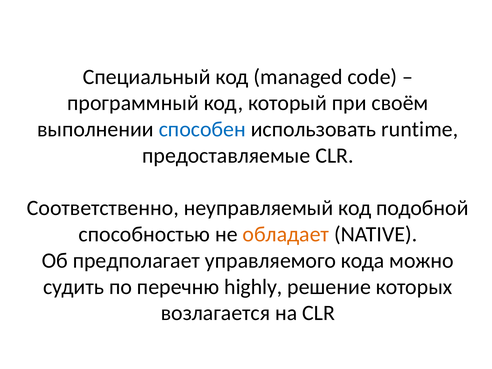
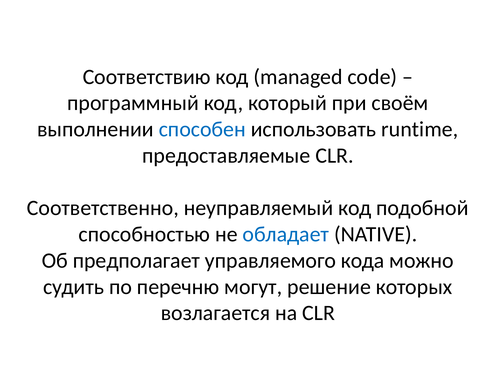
Специальный: Специальный -> Соответствию
обладает colour: orange -> blue
highly: highly -> могут
